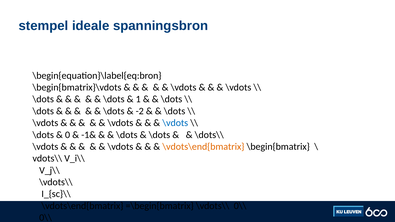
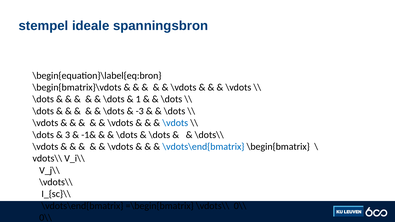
-2: -2 -> -3
0: 0 -> 3
\vdots\end{bmatrix at (203, 147) colour: orange -> blue
